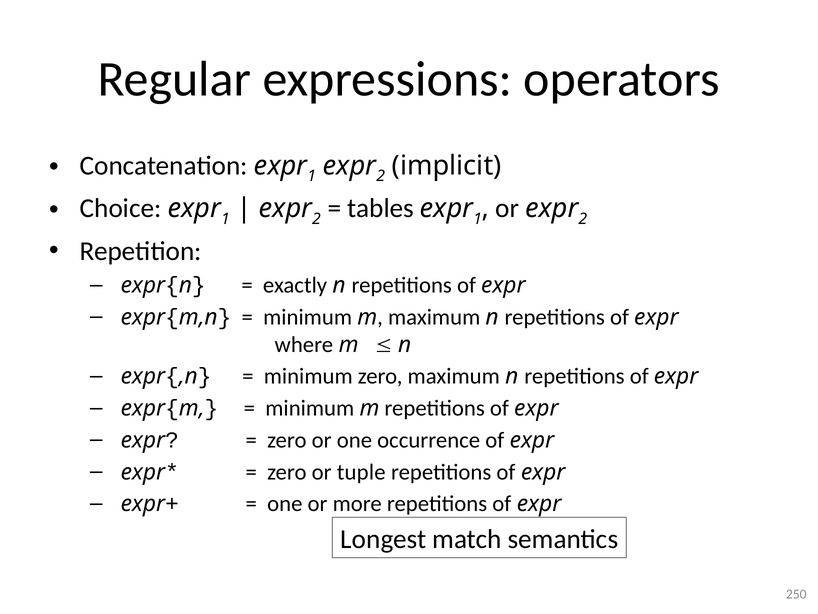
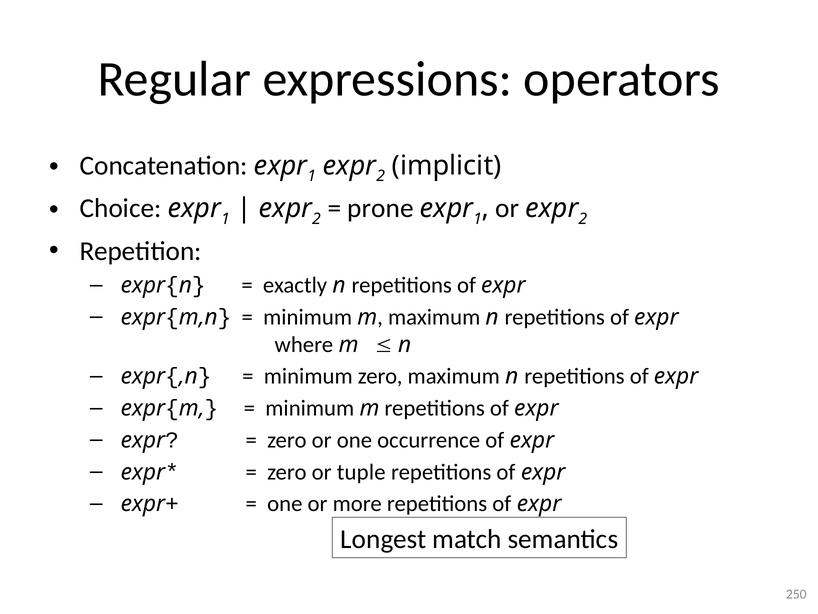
tables: tables -> prone
